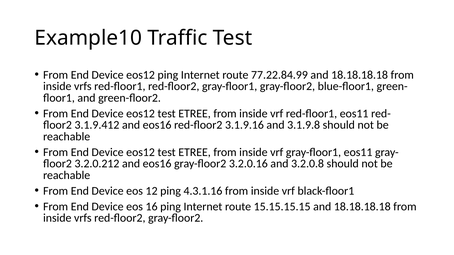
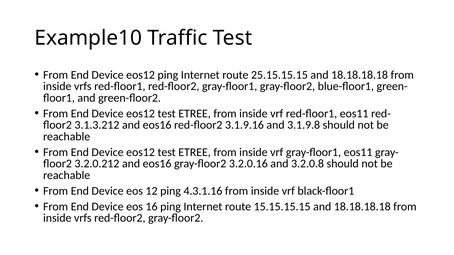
77.22.84.99: 77.22.84.99 -> 25.15.15.15
3.1.9.412: 3.1.9.412 -> 3.1.3.212
